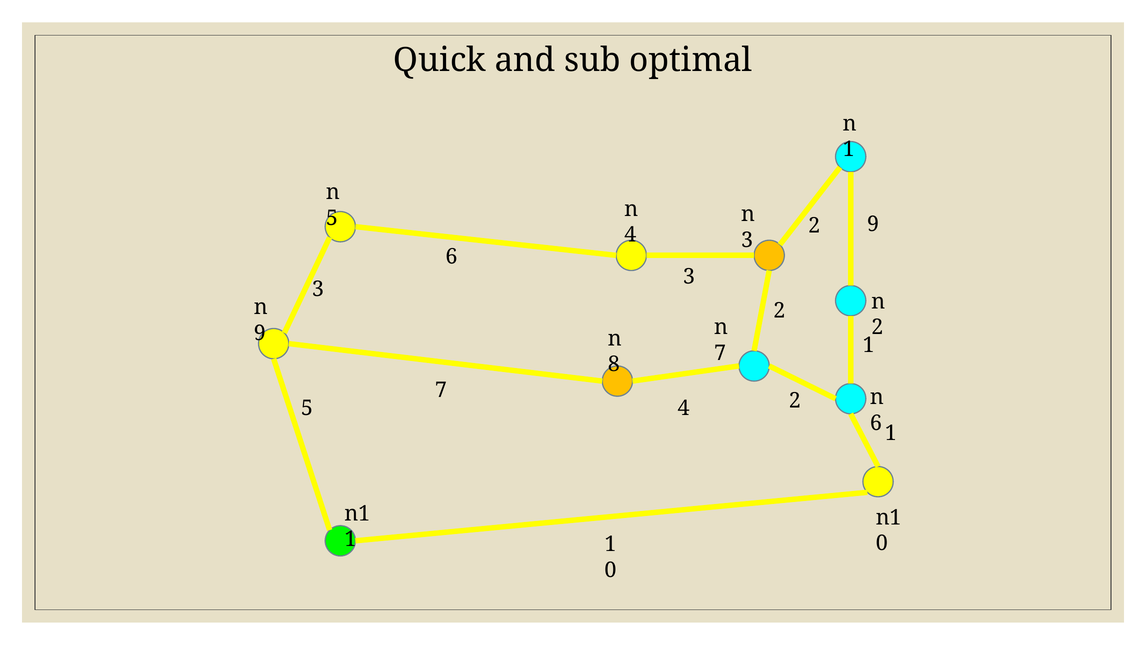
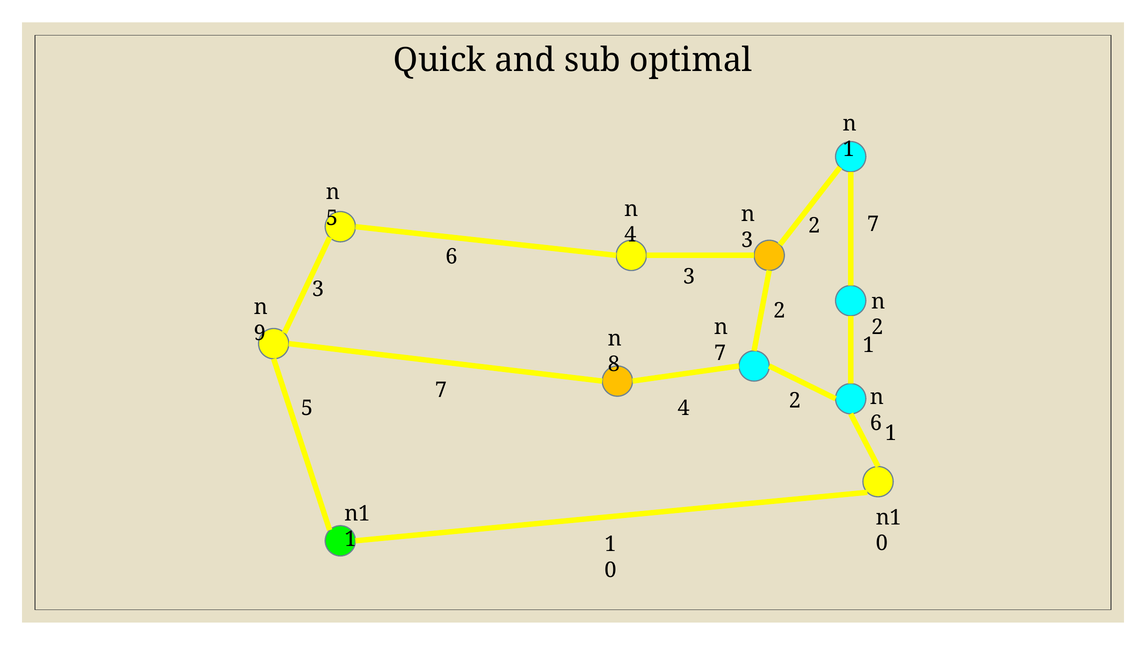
2 9: 9 -> 7
